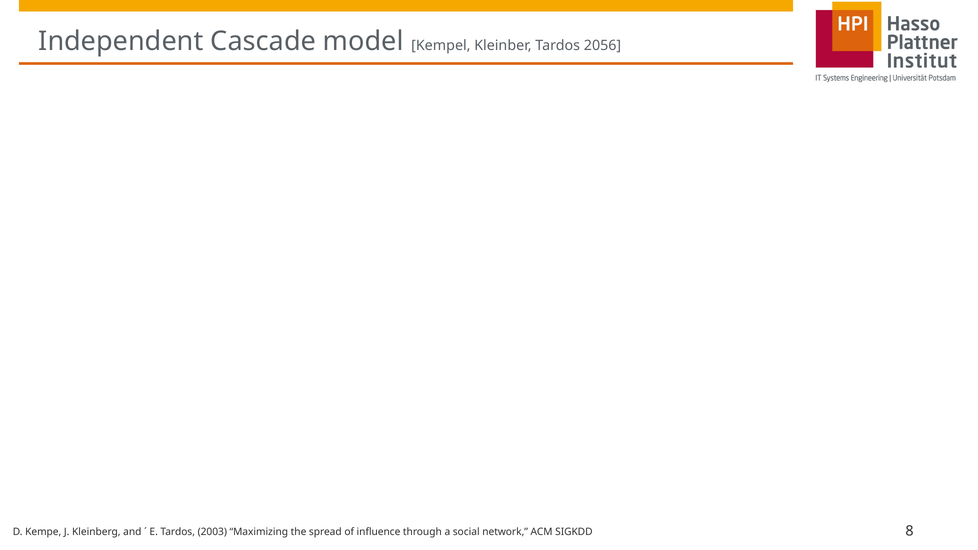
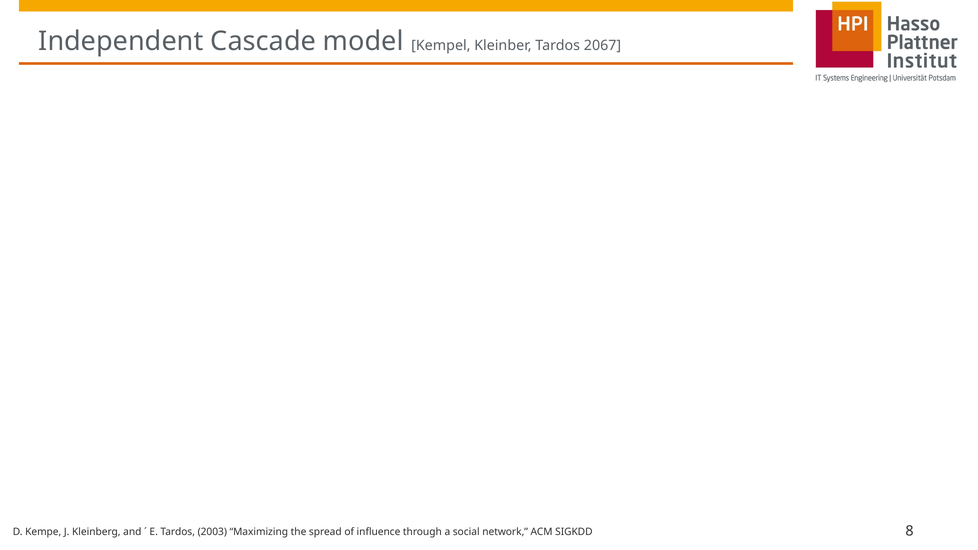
2056: 2056 -> 2067
